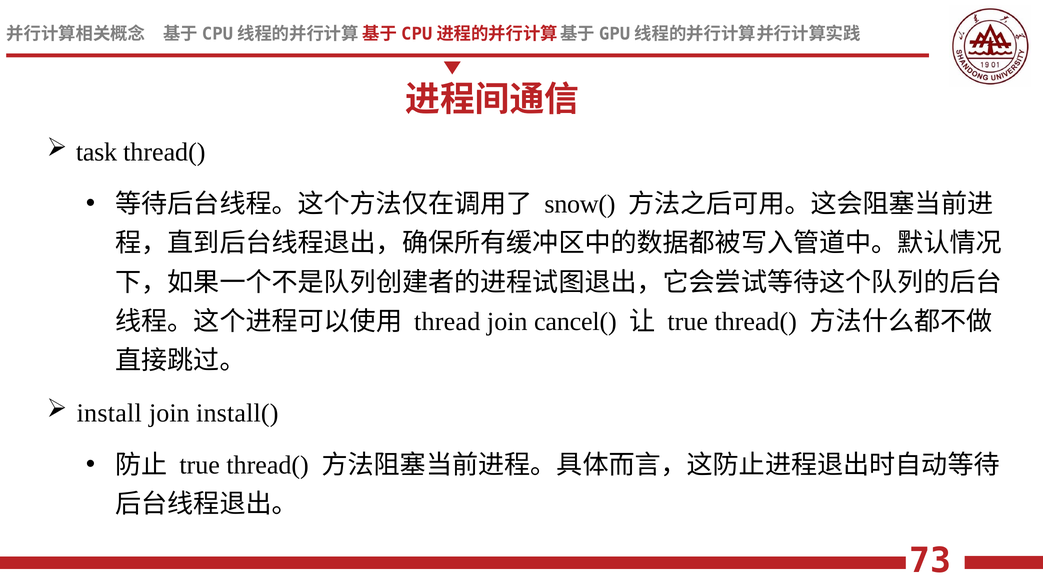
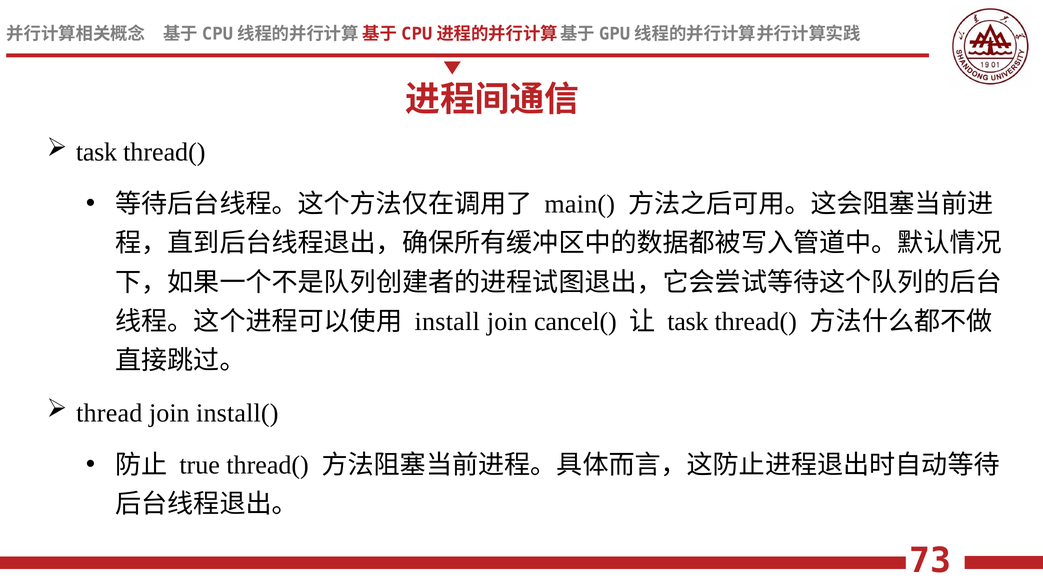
snow(: snow( -> main(
thread: thread -> install
true at (688, 321): true -> task
install: install -> thread
